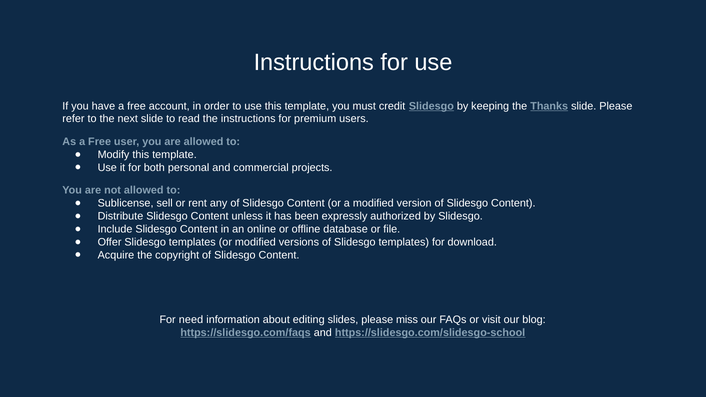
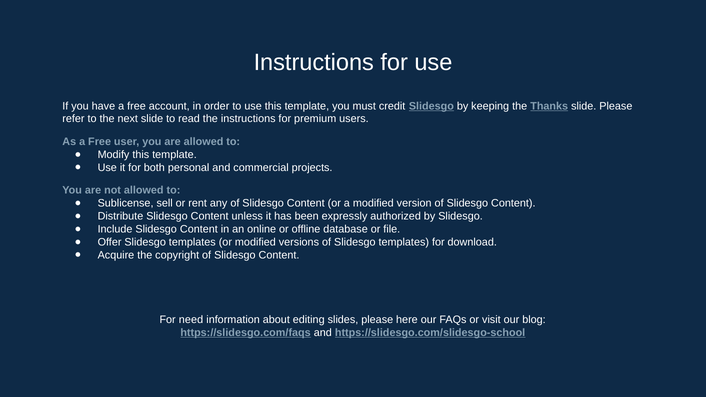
miss: miss -> here
